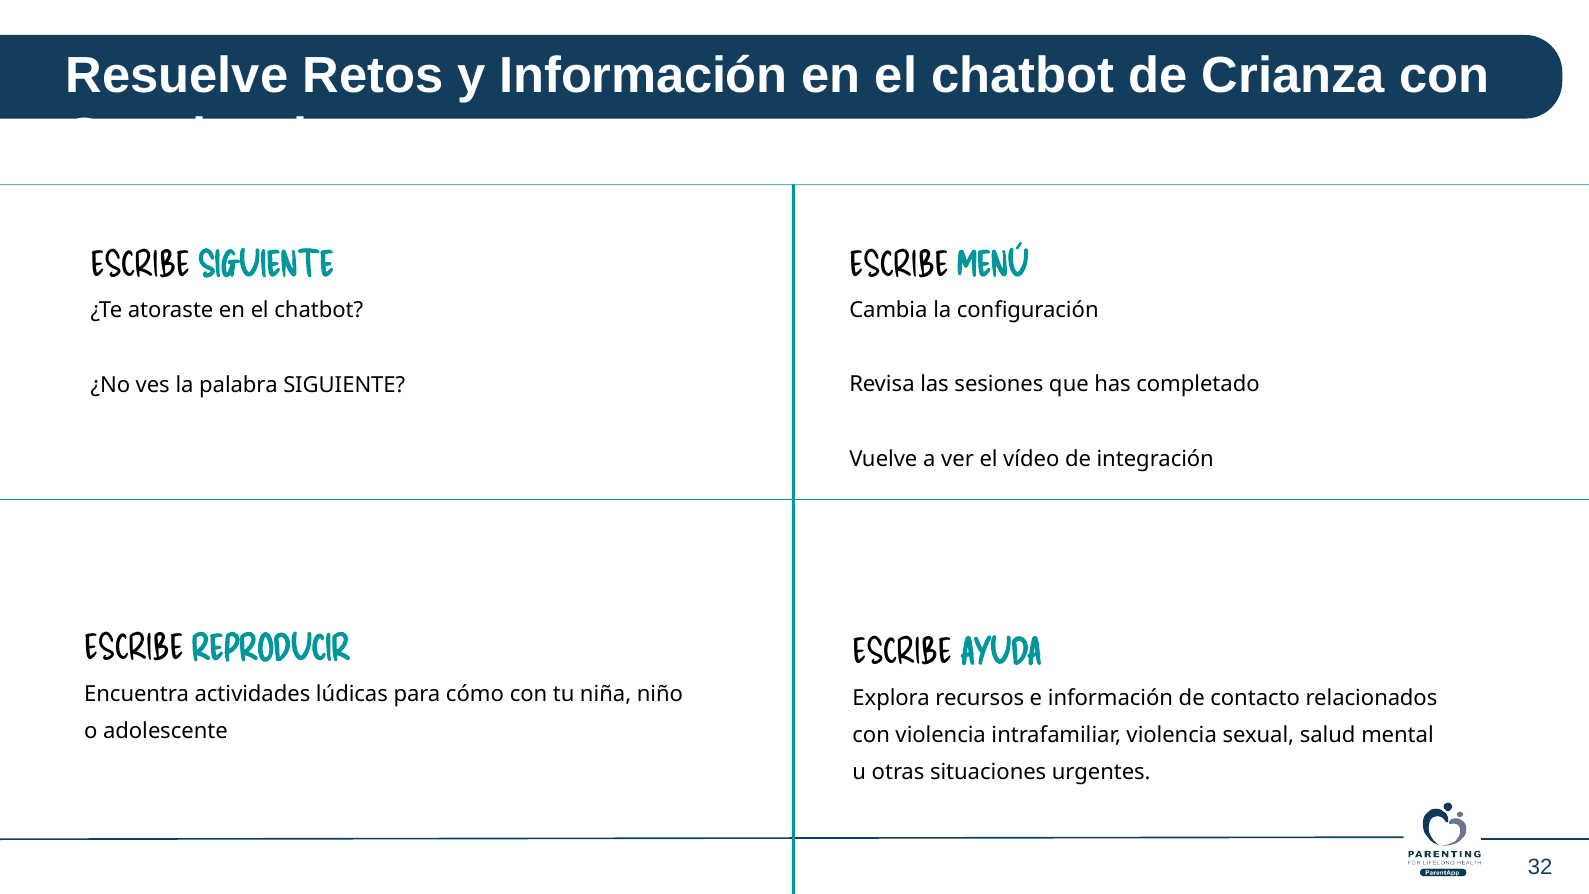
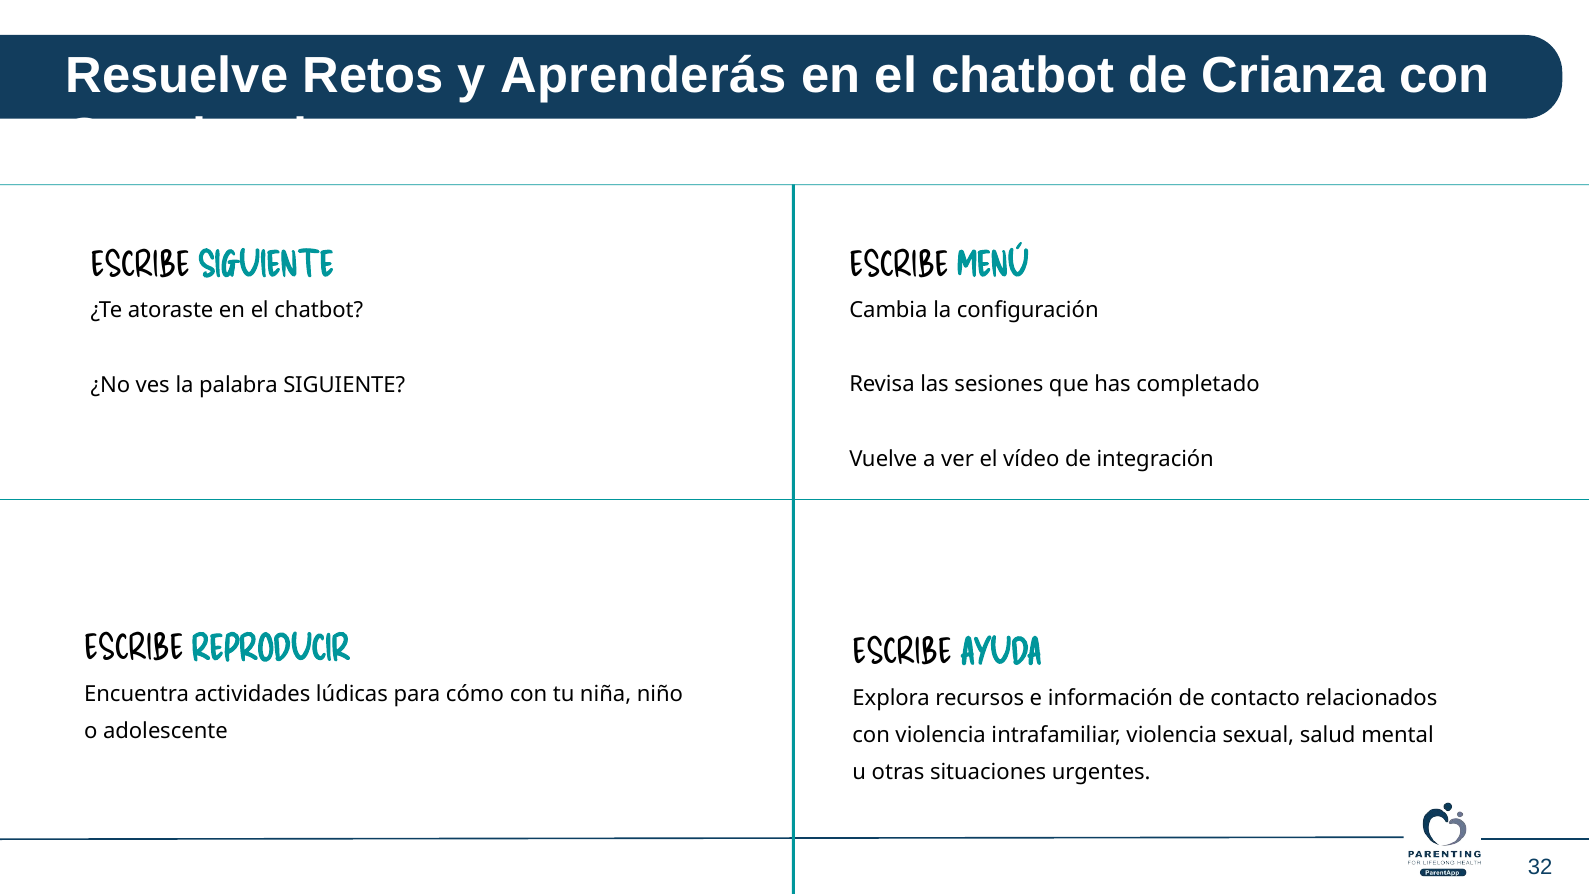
y Información: Información -> Aprenderás
